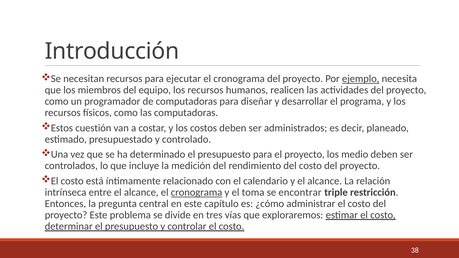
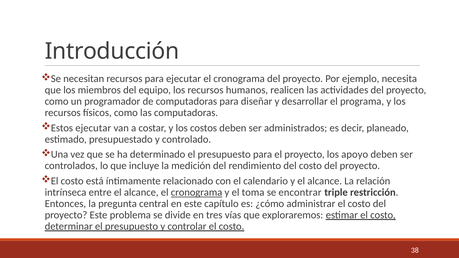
ejemplo underline: present -> none
Estos cuestión: cuestión -> ejecutar
medio: medio -> apoyo
